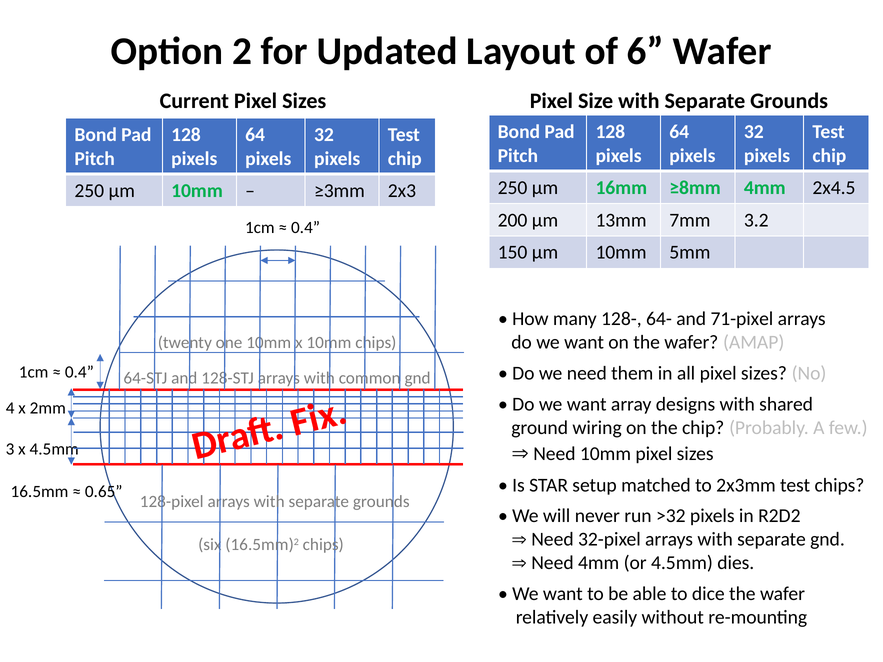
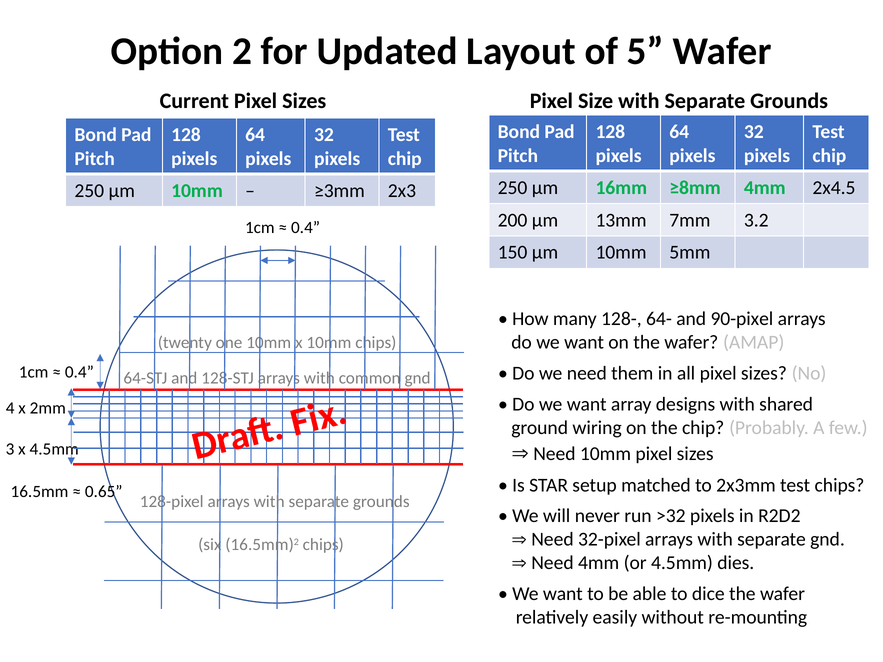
6: 6 -> 5
71-pixel: 71-pixel -> 90-pixel
